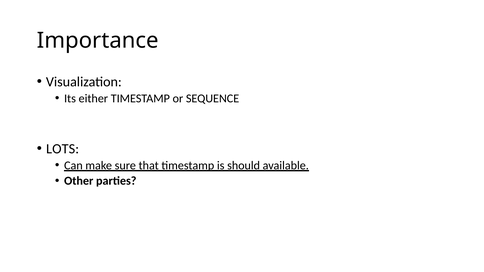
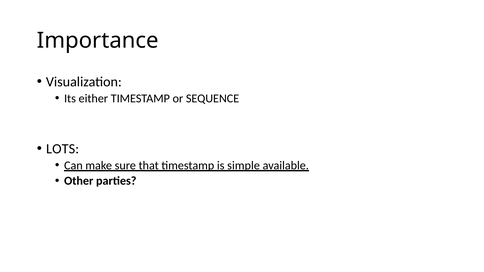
should: should -> simple
